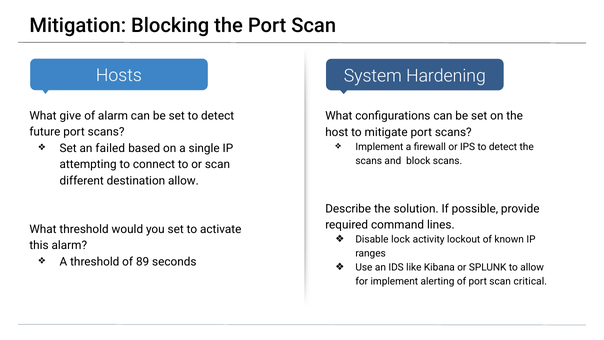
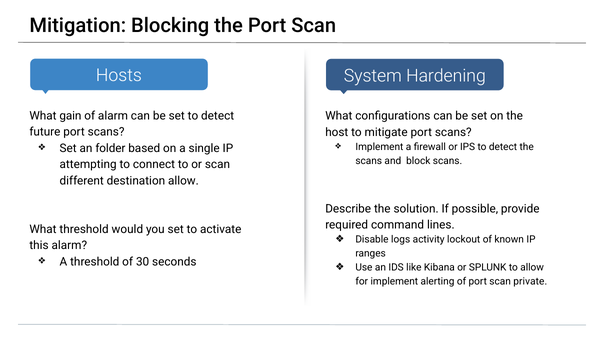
give: give -> gain
failed: failed -> folder
lock: lock -> logs
89: 89 -> 30
critical: critical -> private
